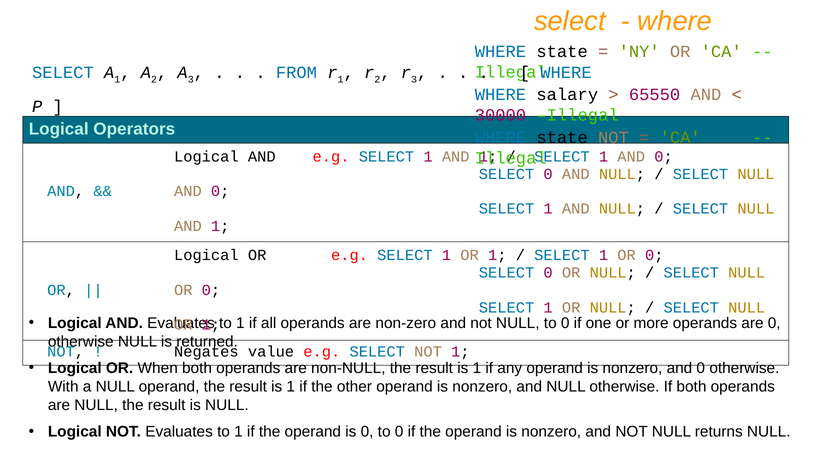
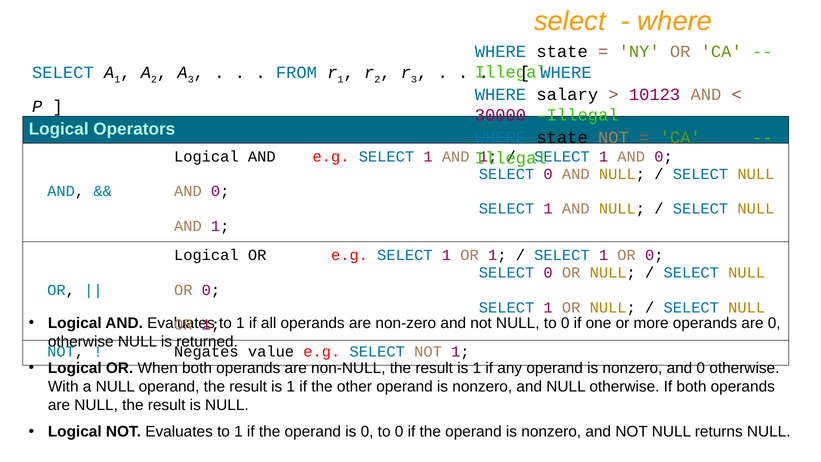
65550: 65550 -> 10123
